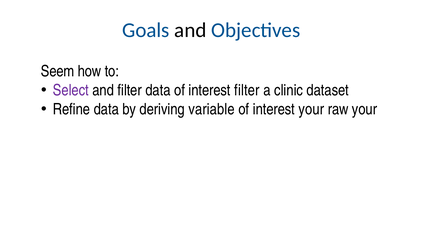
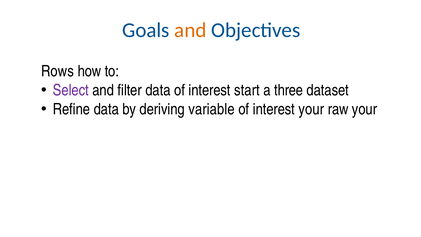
and at (190, 30) colour: black -> orange
Seem: Seem -> Rows
interest filter: filter -> start
clinic: clinic -> three
